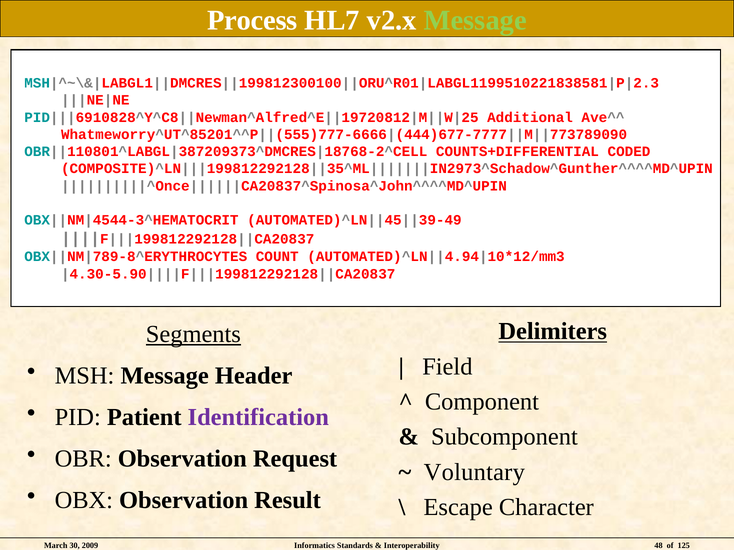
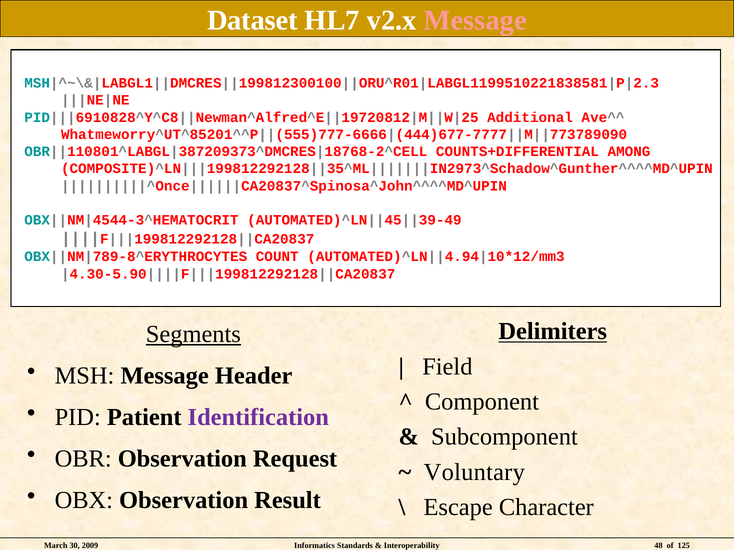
Process: Process -> Dataset
Message at (475, 20) colour: light green -> pink
CODED: CODED -> AMONG
